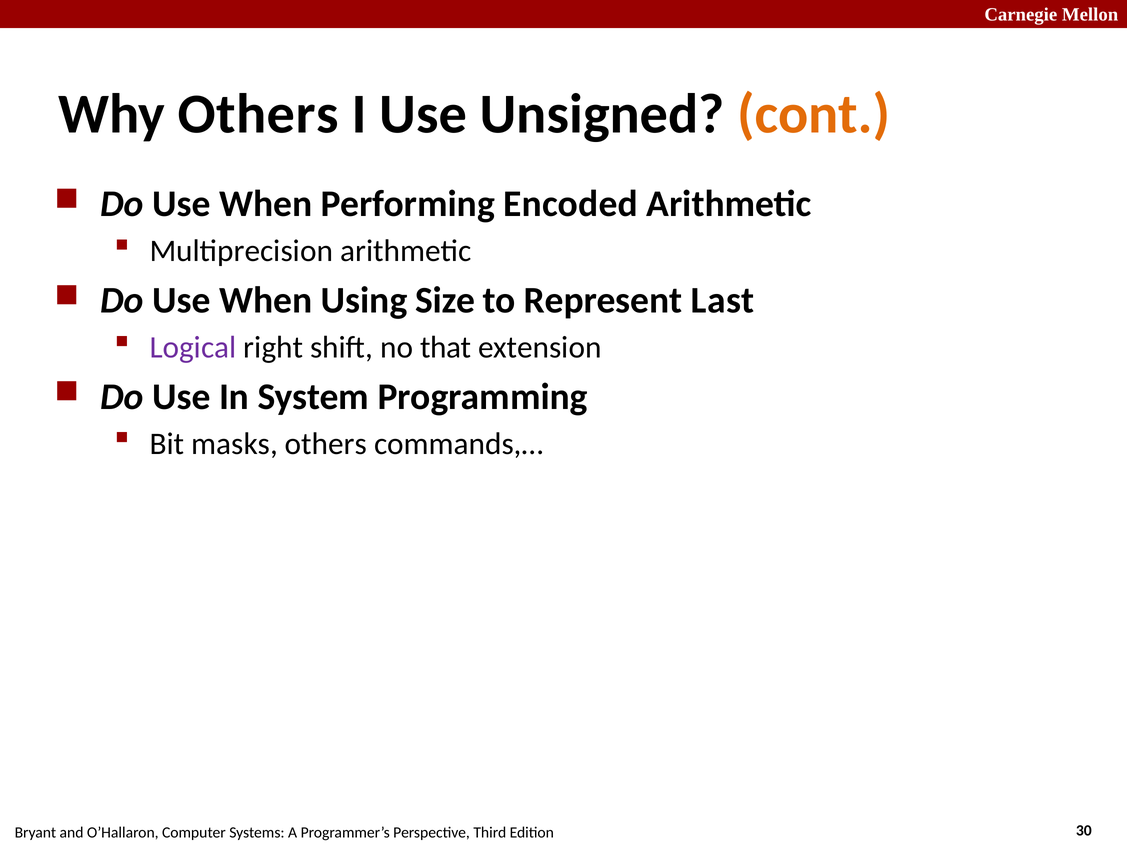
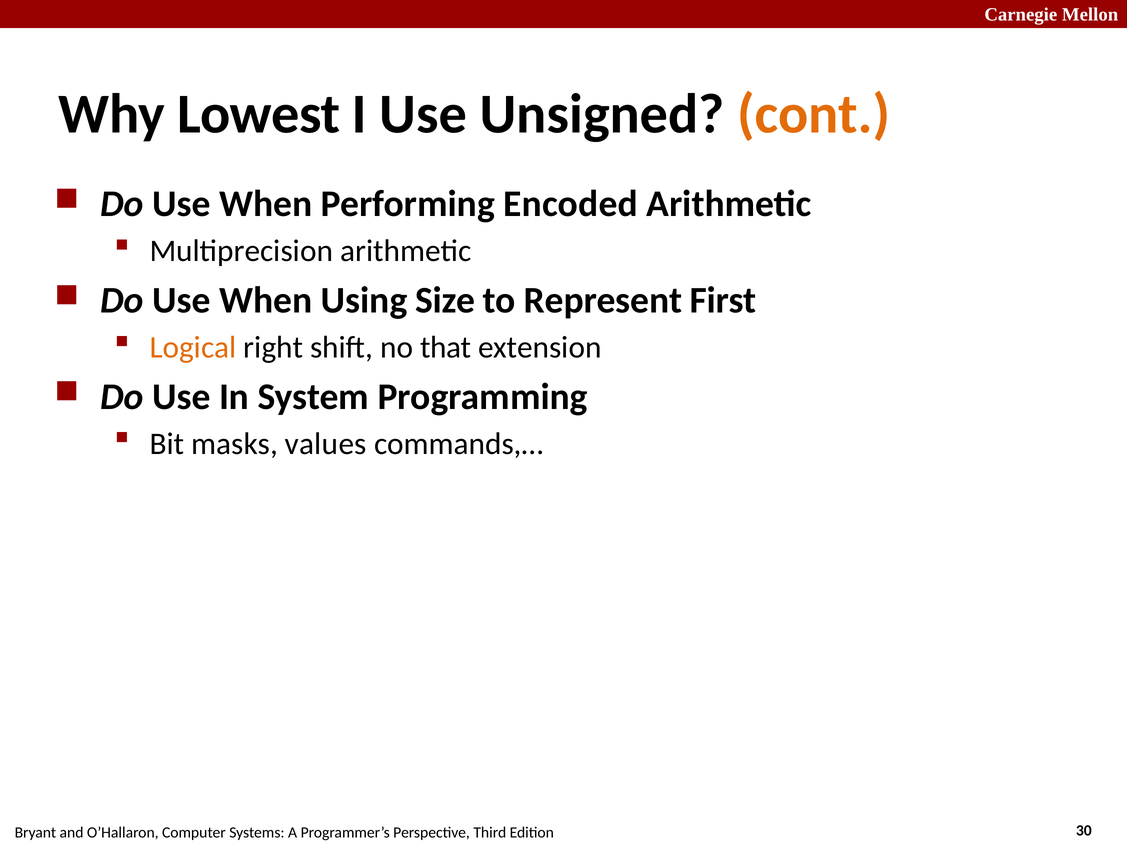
Why Others: Others -> Lowest
Last: Last -> First
Logical colour: purple -> orange
masks others: others -> values
